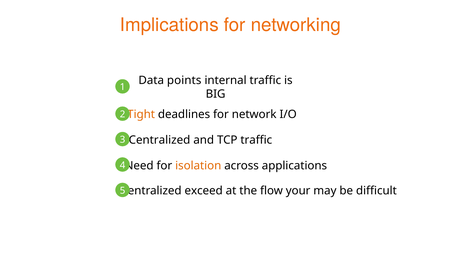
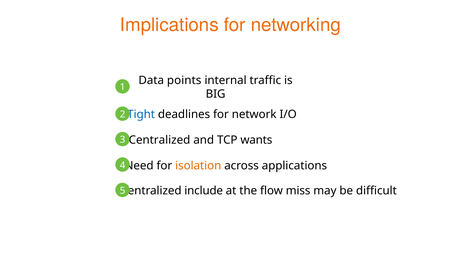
Tight colour: orange -> blue
TCP traffic: traffic -> wants
exceed: exceed -> include
your: your -> miss
